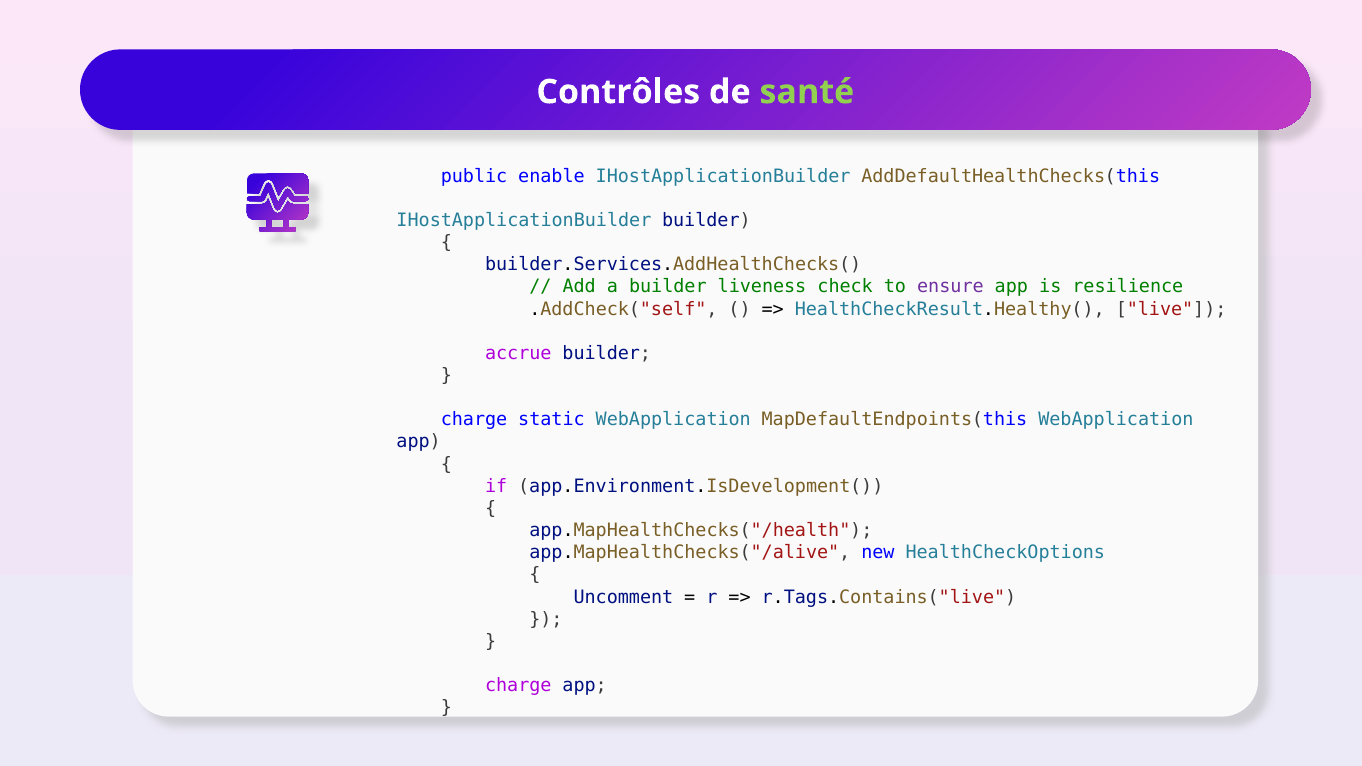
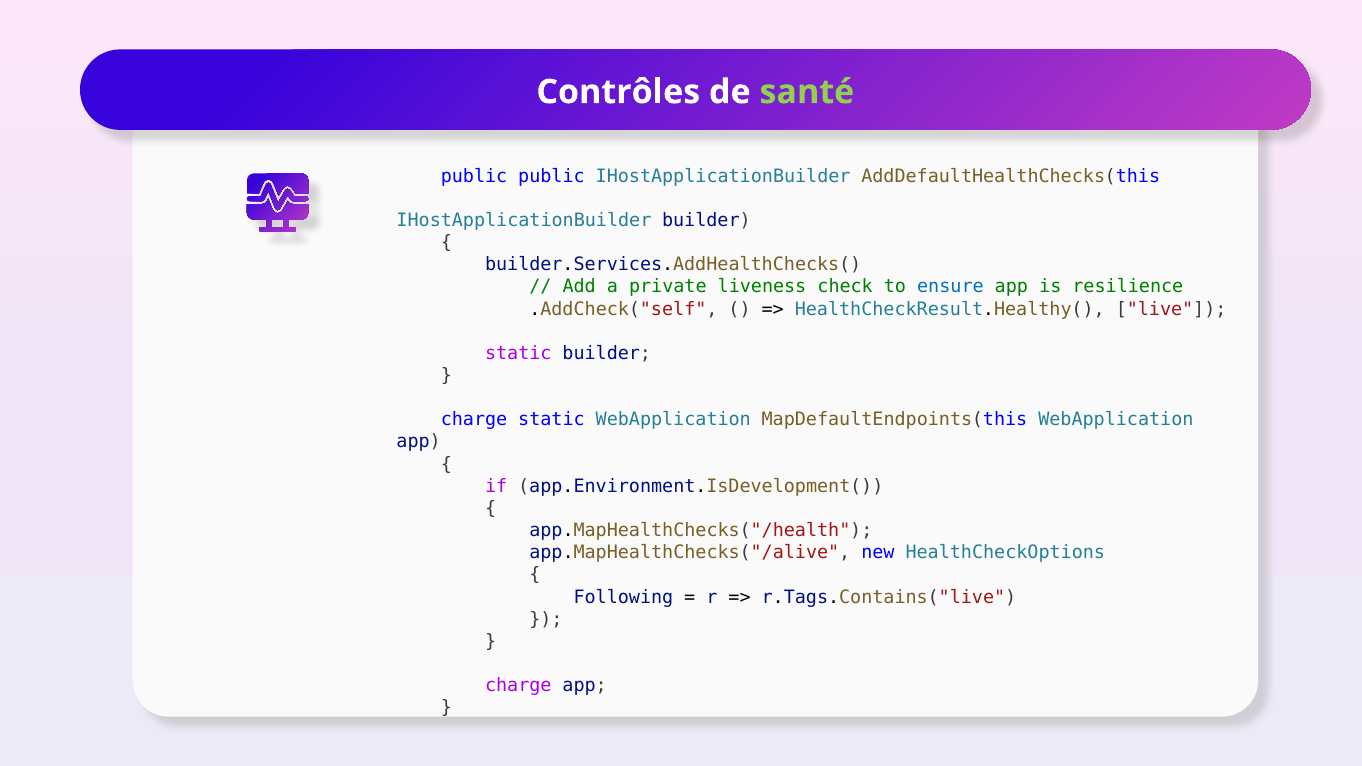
public enable: enable -> public
a builder: builder -> private
ensure colour: purple -> blue
accrue at (518, 353): accrue -> static
Uncomment: Uncomment -> Following
